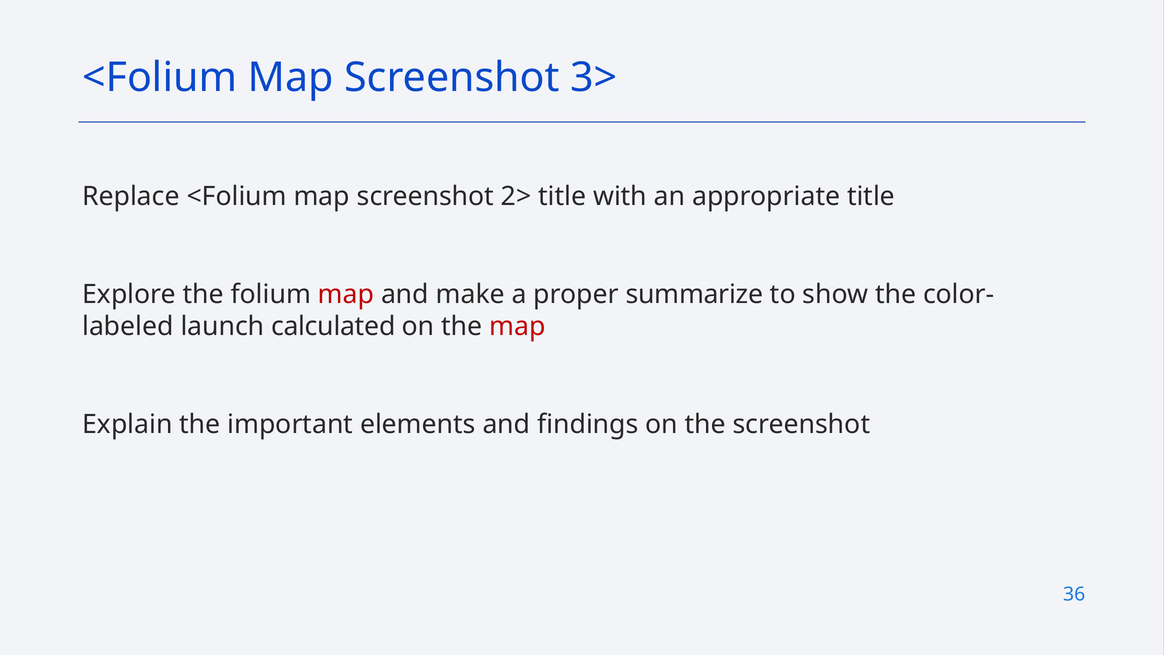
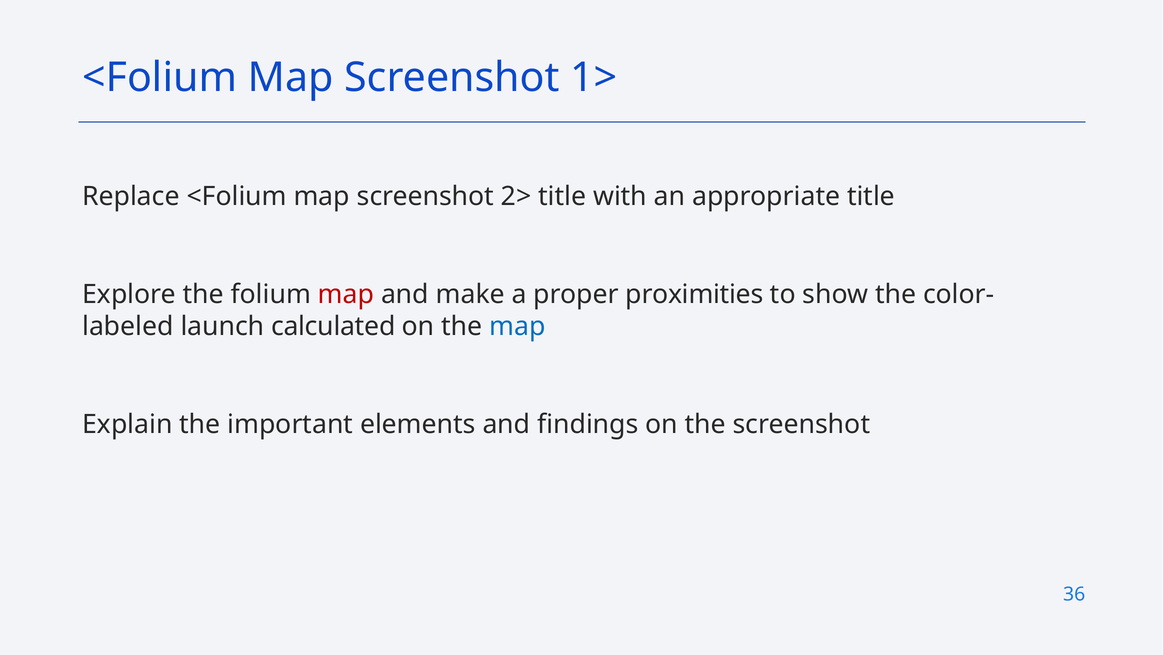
3>: 3> -> 1>
summarize: summarize -> proximities
map at (517, 326) colour: red -> blue
